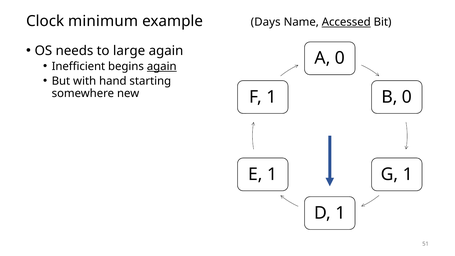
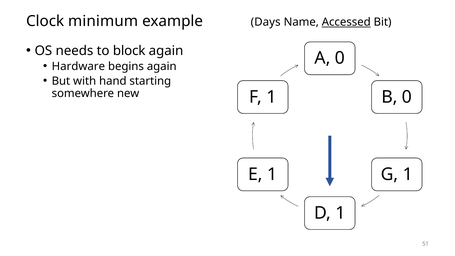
large: large -> block
Inefficient: Inefficient -> Hardware
again at (162, 66) underline: present -> none
